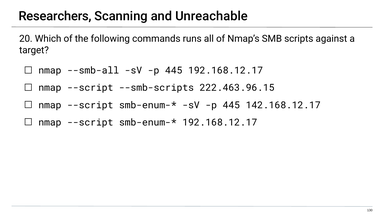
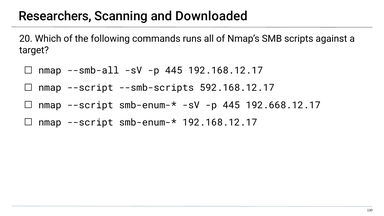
Unreachable: Unreachable -> Downloaded
222.463.96.15: 222.463.96.15 -> 592.168.12.17
142.168.12.17: 142.168.12.17 -> 192.668.12.17
